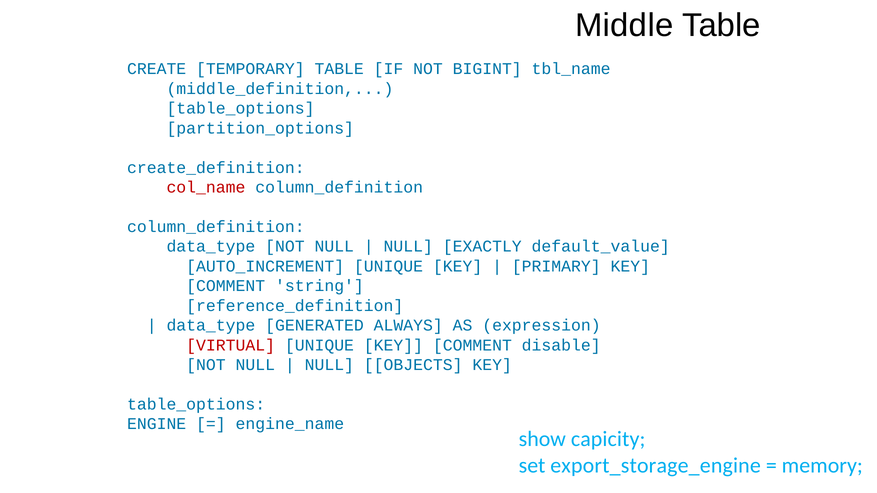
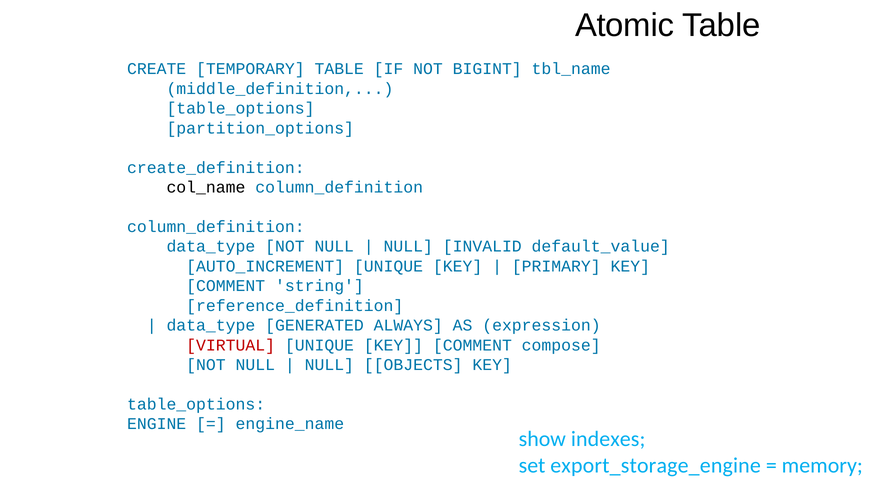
Middle: Middle -> Atomic
col_name colour: red -> black
EXACTLY: EXACTLY -> INVALID
disable: disable -> compose
capicity: capicity -> indexes
